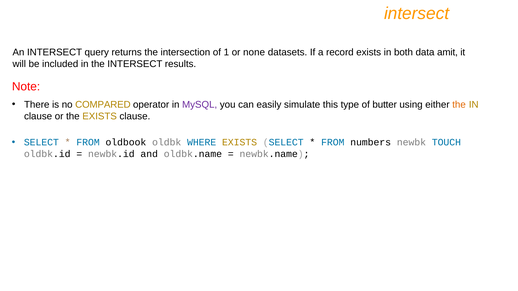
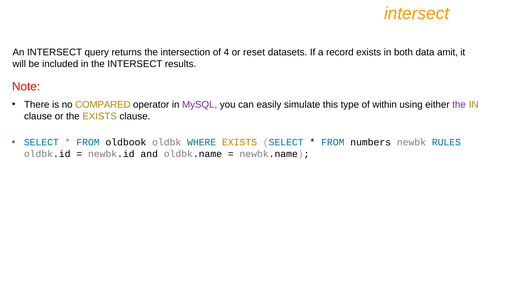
1: 1 -> 4
none: none -> reset
butter: butter -> within
the at (459, 105) colour: orange -> purple
TOUCH: TOUCH -> RULES
